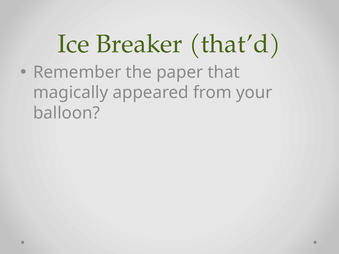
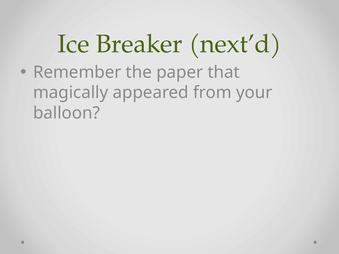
that’d: that’d -> next’d
